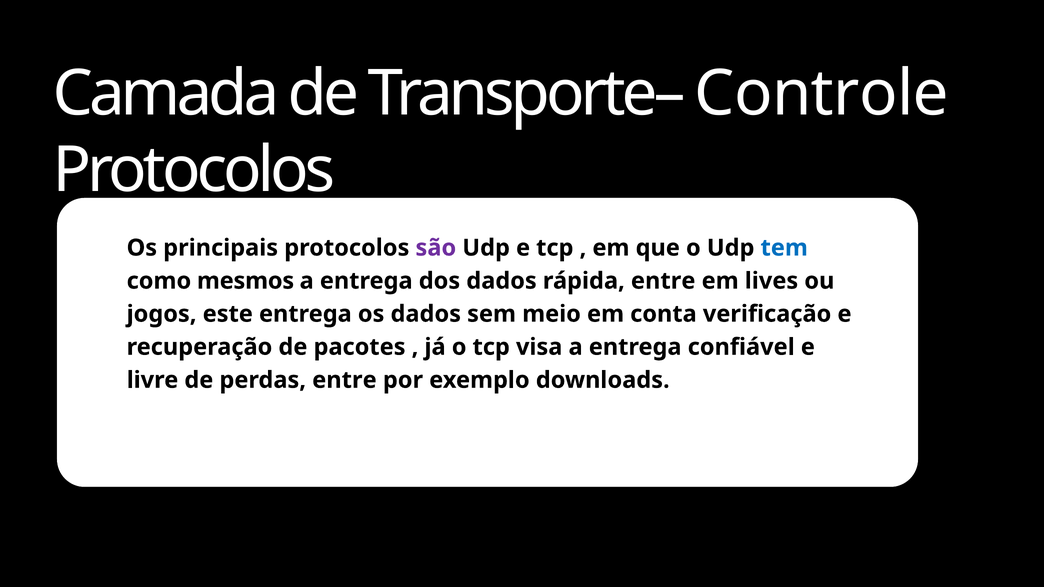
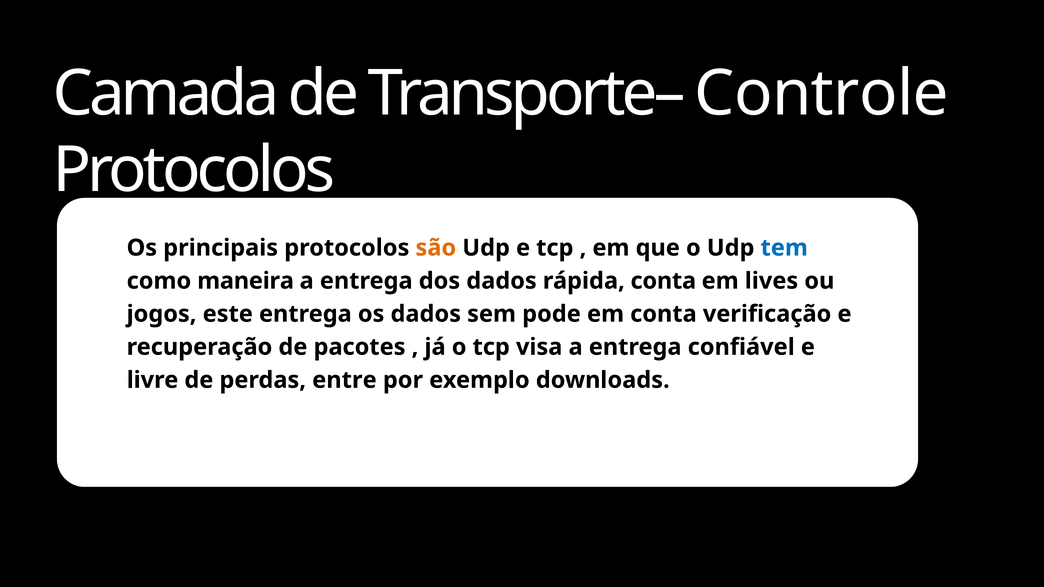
são colour: purple -> orange
mesmos: mesmos -> maneira
rápida entre: entre -> conta
meio: meio -> pode
